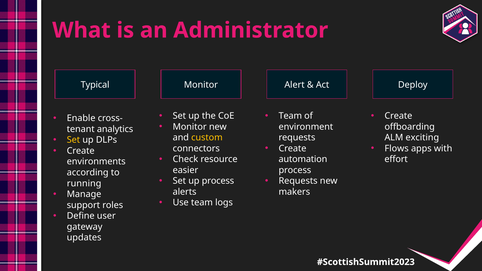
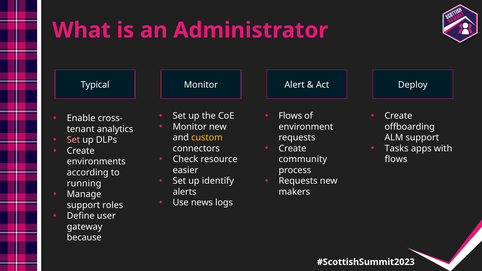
Team at (290, 116): Team -> Flows
ALM exciting: exciting -> support
Set at (73, 140) colour: yellow -> pink
Flows: Flows -> Tasks
automation: automation -> community
effort at (396, 159): effort -> flows
up process: process -> identify
Use team: team -> news
updates: updates -> because
